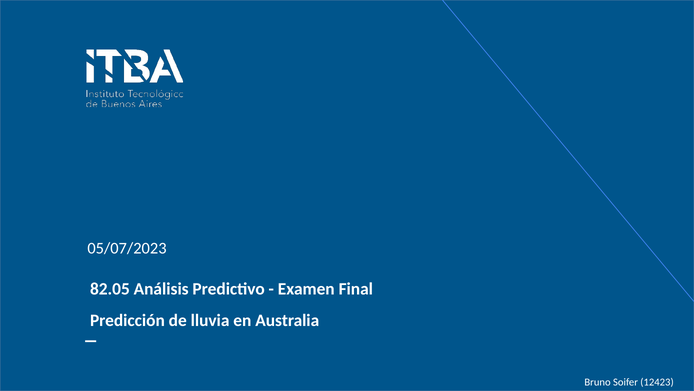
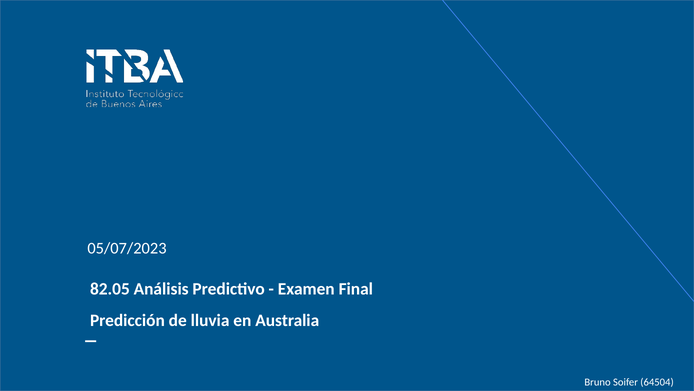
12423: 12423 -> 64504
